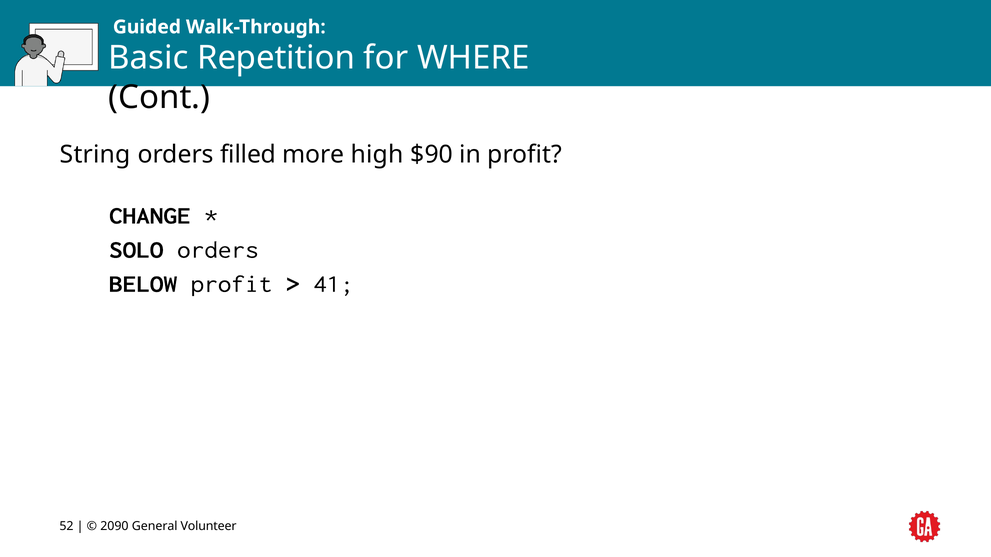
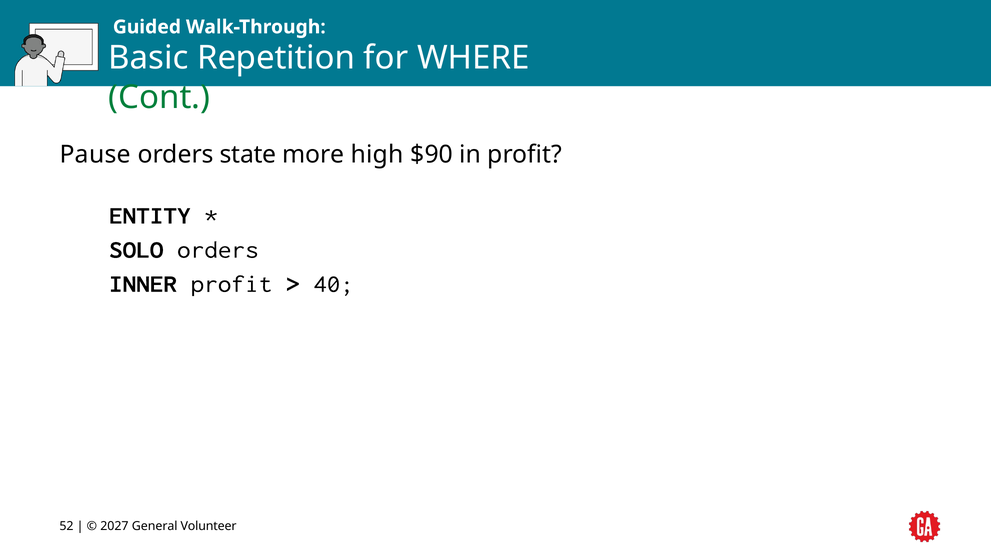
Cont colour: black -> green
String: String -> Pause
filled: filled -> state
CHANGE: CHANGE -> ENTITY
BELOW: BELOW -> INNER
41: 41 -> 40
2090: 2090 -> 2027
